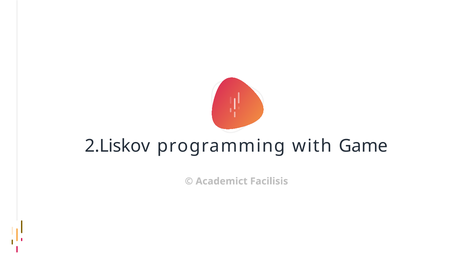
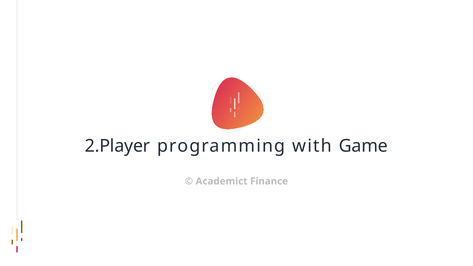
2.Liskov: 2.Liskov -> 2.Player
Facilisis: Facilisis -> Finance
